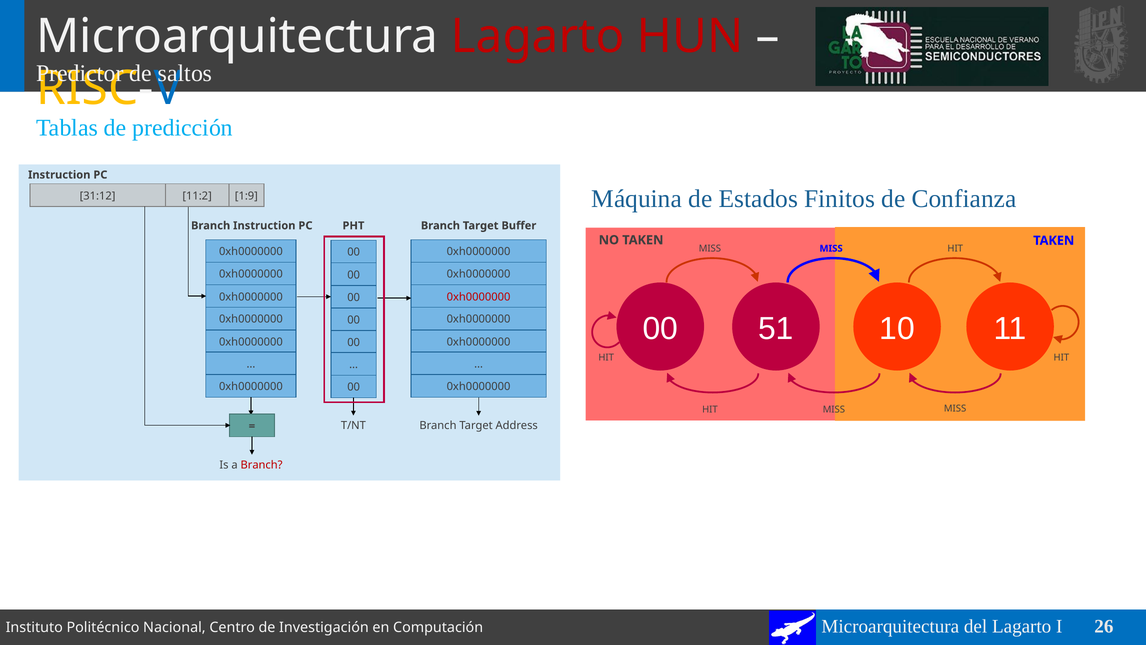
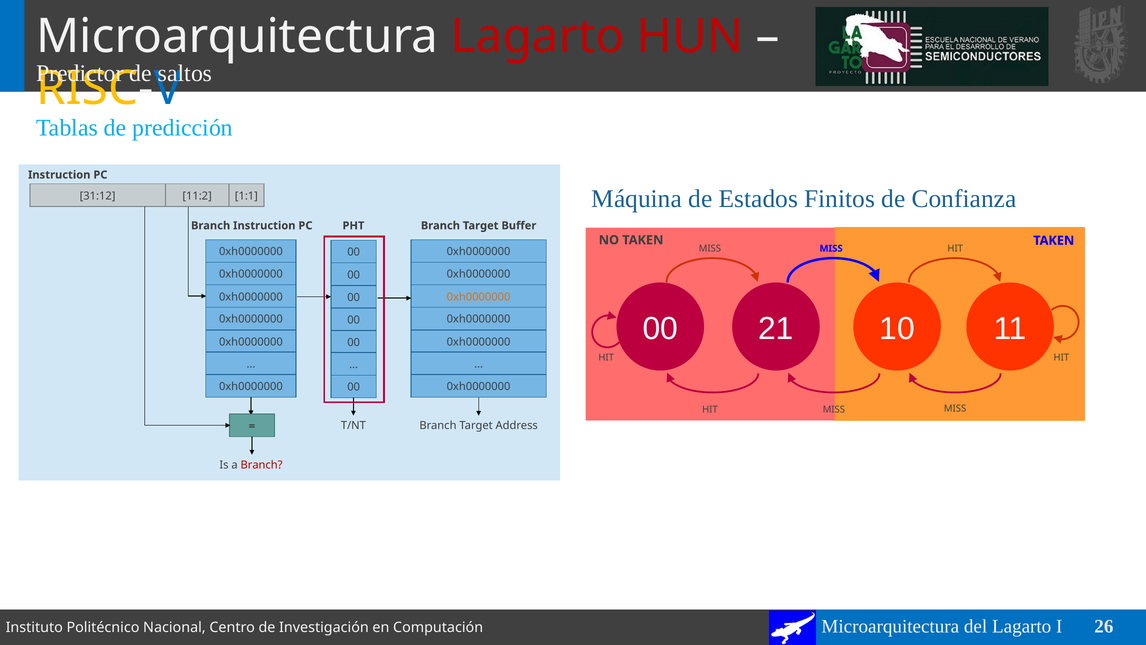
1:9: 1:9 -> 1:1
0xh0000000 at (479, 297) colour: red -> orange
51: 51 -> 21
